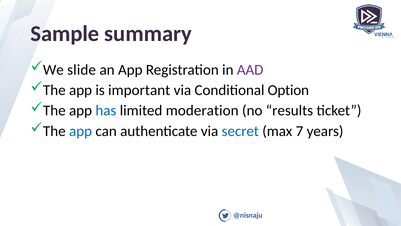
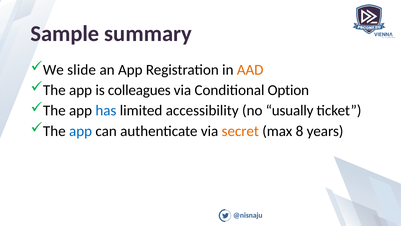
AAD colour: purple -> orange
important: important -> colleagues
moderation: moderation -> accessibility
results: results -> usually
secret colour: blue -> orange
7: 7 -> 8
